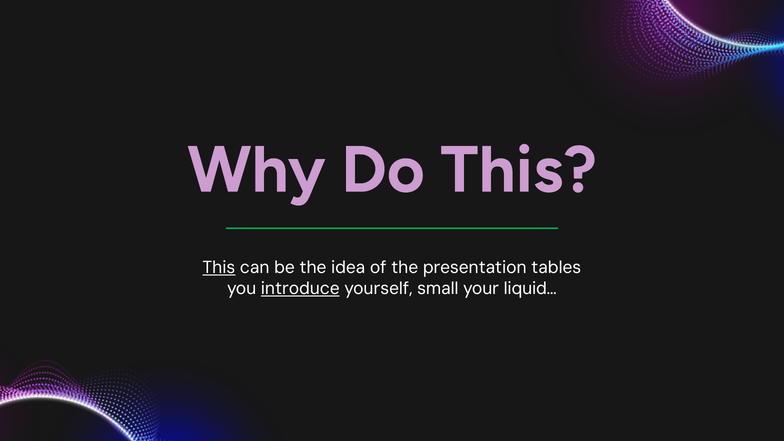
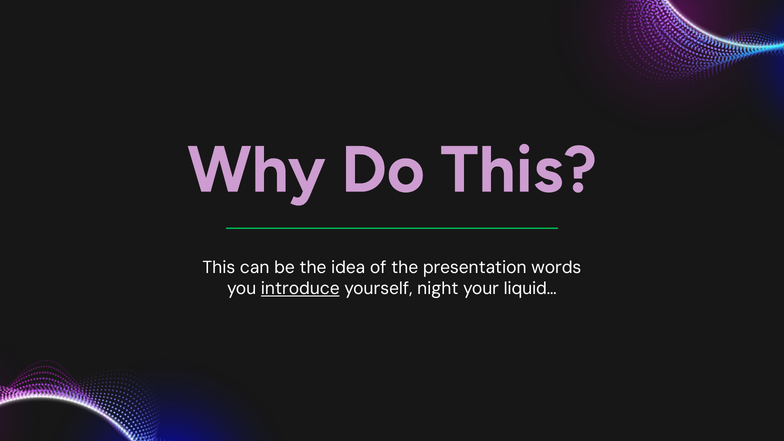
This at (219, 268) underline: present -> none
tables: tables -> words
small: small -> night
